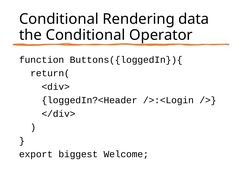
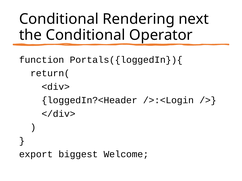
data: data -> next
Buttons({loggedIn}){: Buttons({loggedIn}){ -> Portals({loggedIn}){
